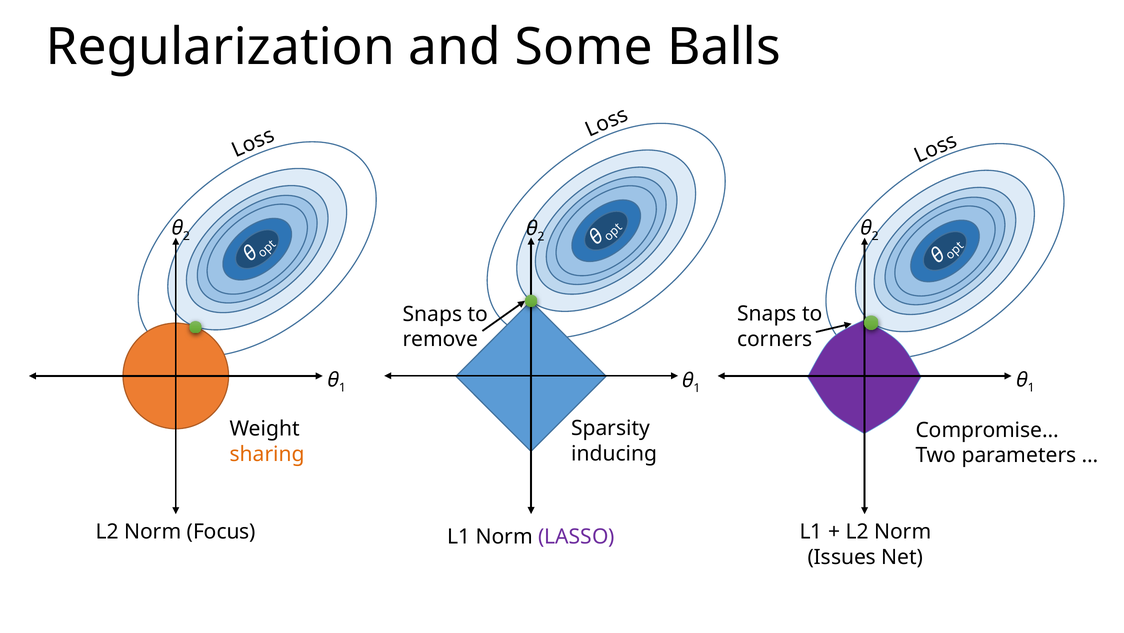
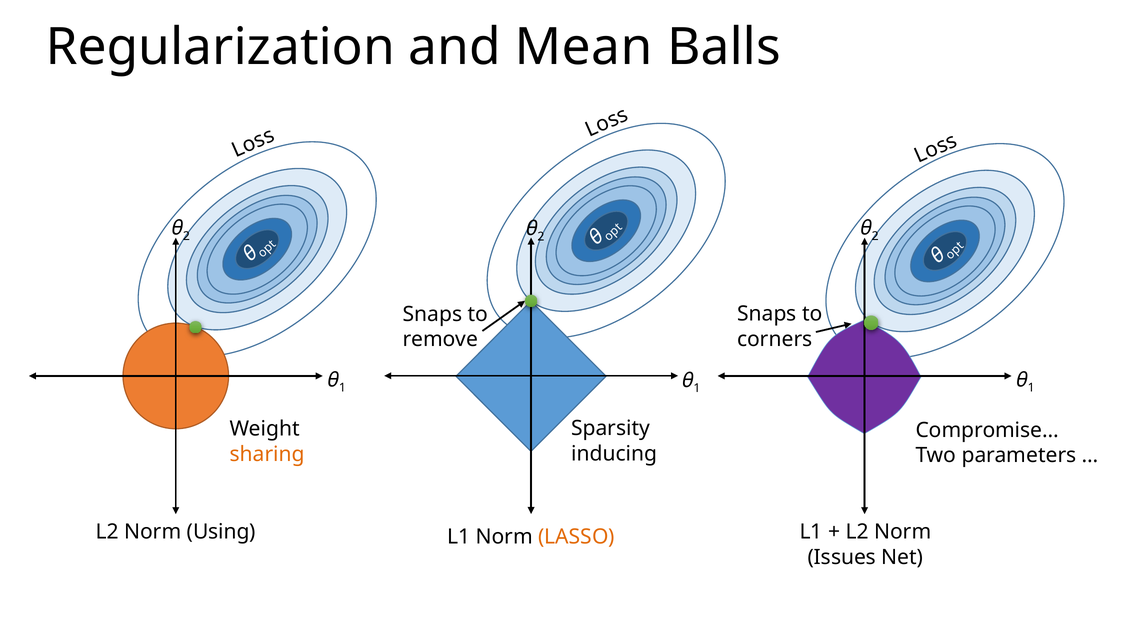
Some: Some -> Mean
Focus: Focus -> Using
LASSO colour: purple -> orange
